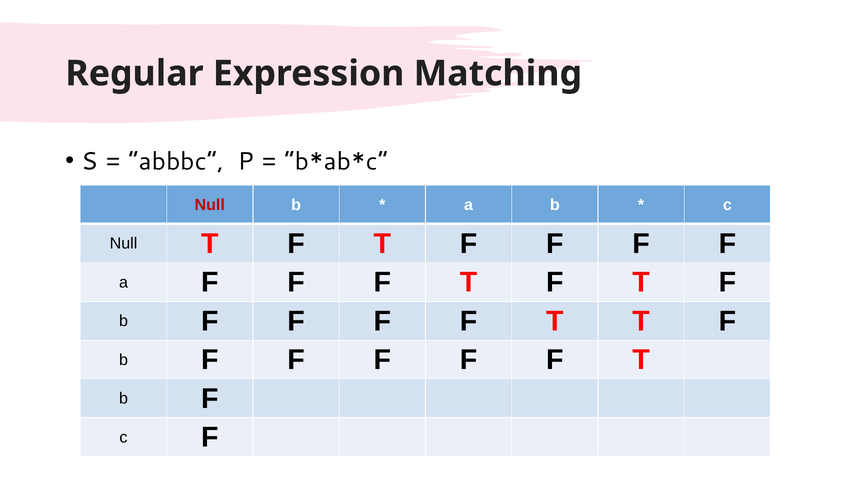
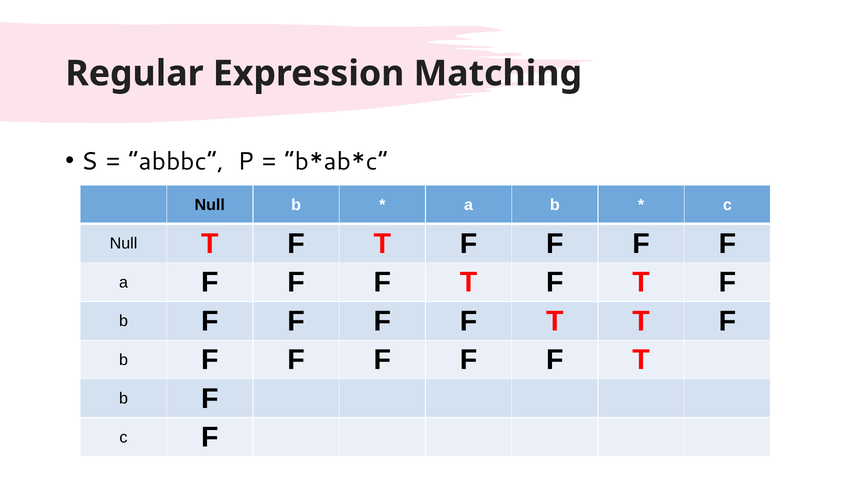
Null at (210, 205) colour: red -> black
